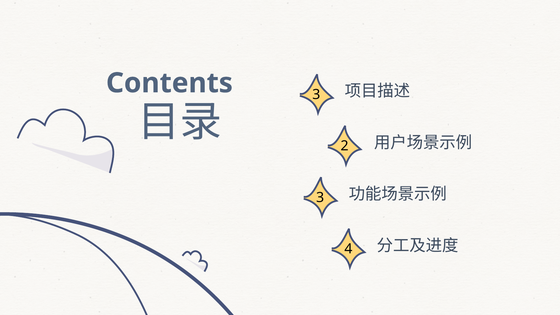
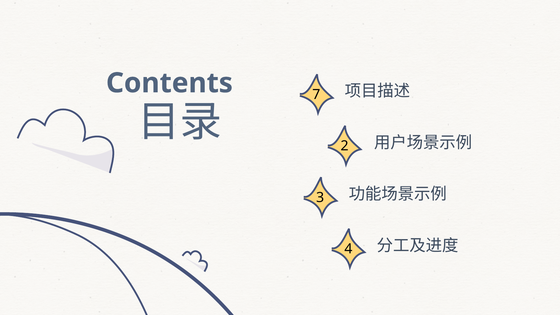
Contents 3: 3 -> 7
